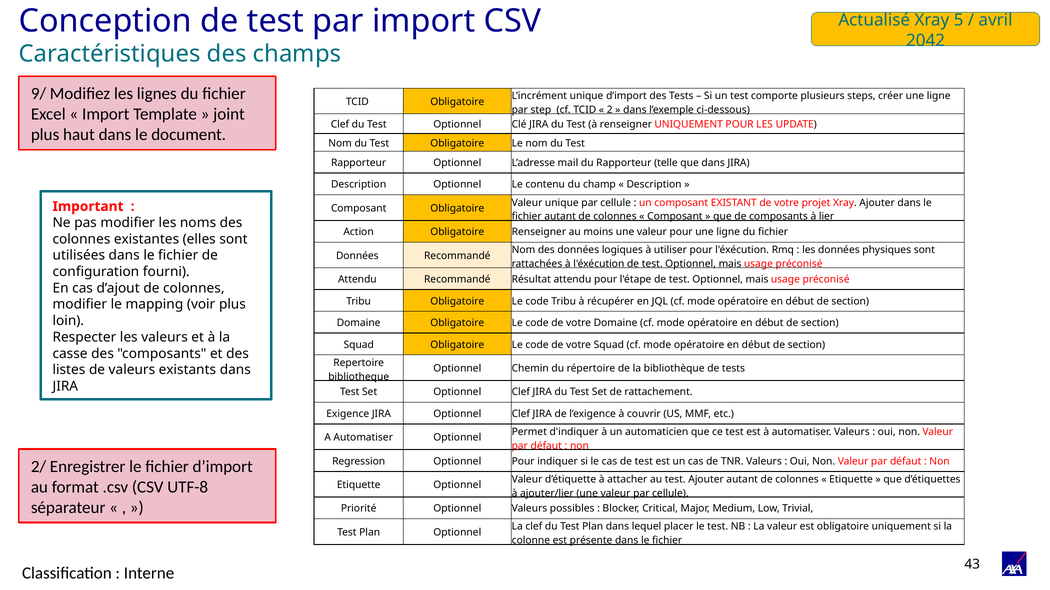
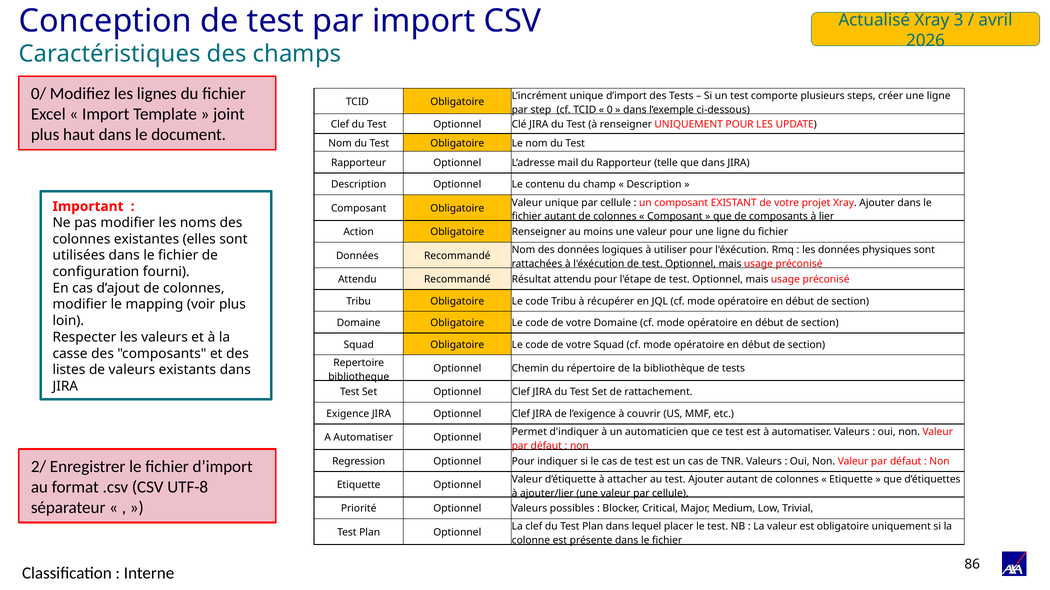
5: 5 -> 3
2042: 2042 -> 2026
9/: 9/ -> 0/
2: 2 -> 0
43: 43 -> 86
